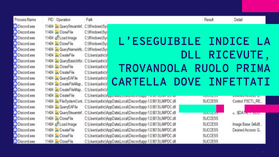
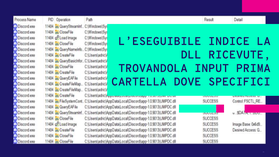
RUOLO: RUOLO -> INPUT
INFETTATI: INFETTATI -> SPECIFICI
